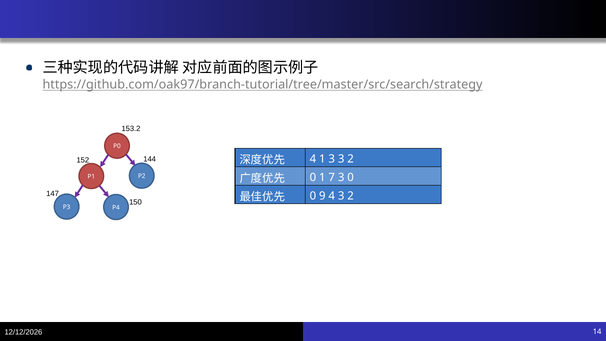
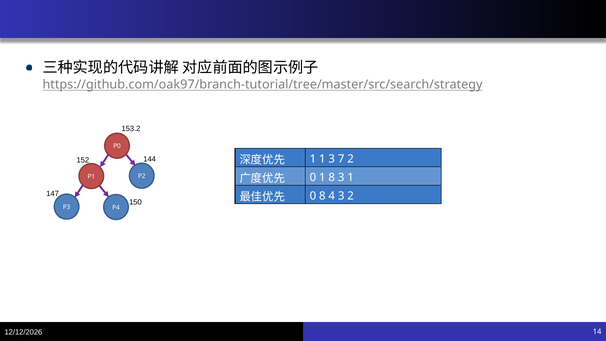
4 at (313, 159): 4 -> 1
3 3: 3 -> 7
1 7: 7 -> 8
3 0: 0 -> 1
0 9: 9 -> 8
